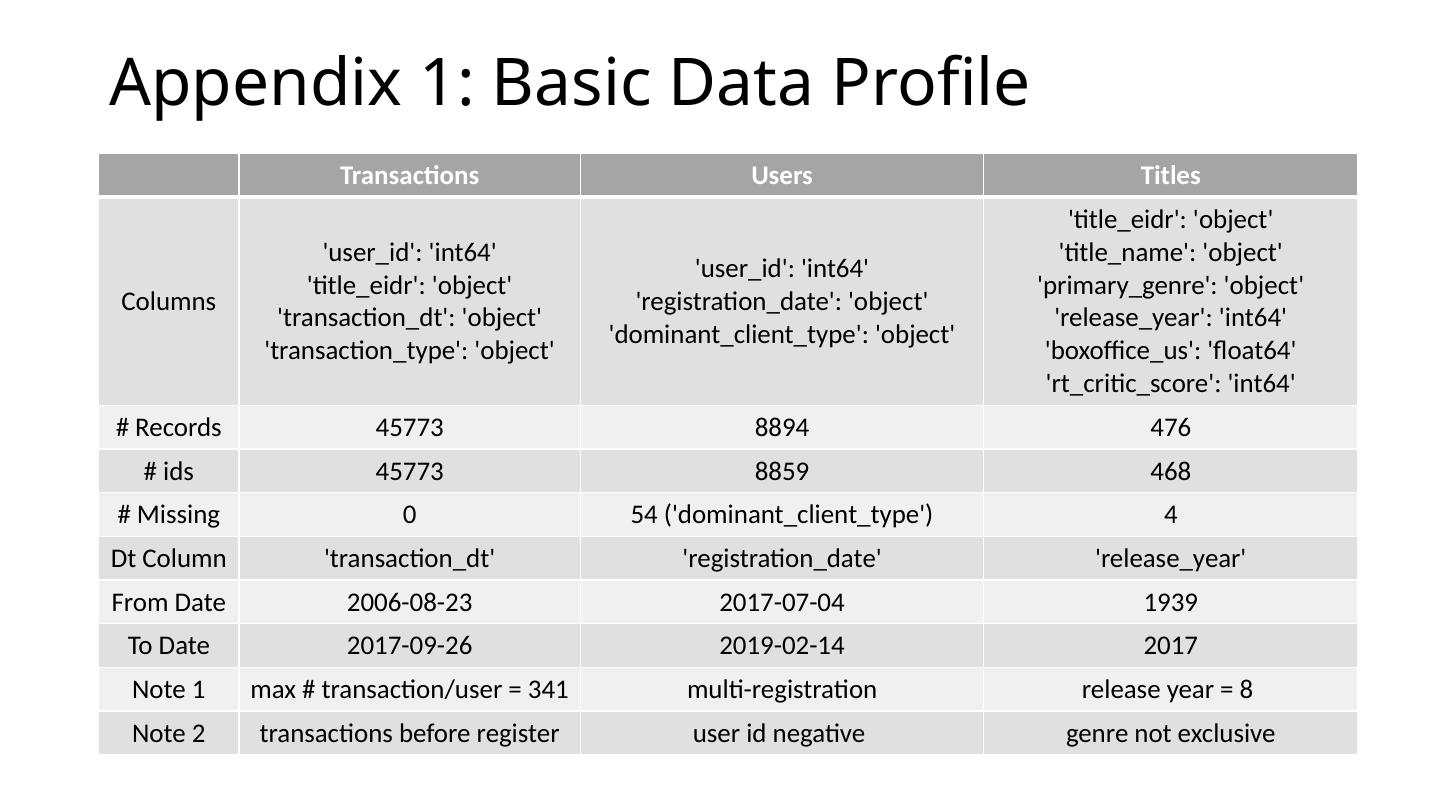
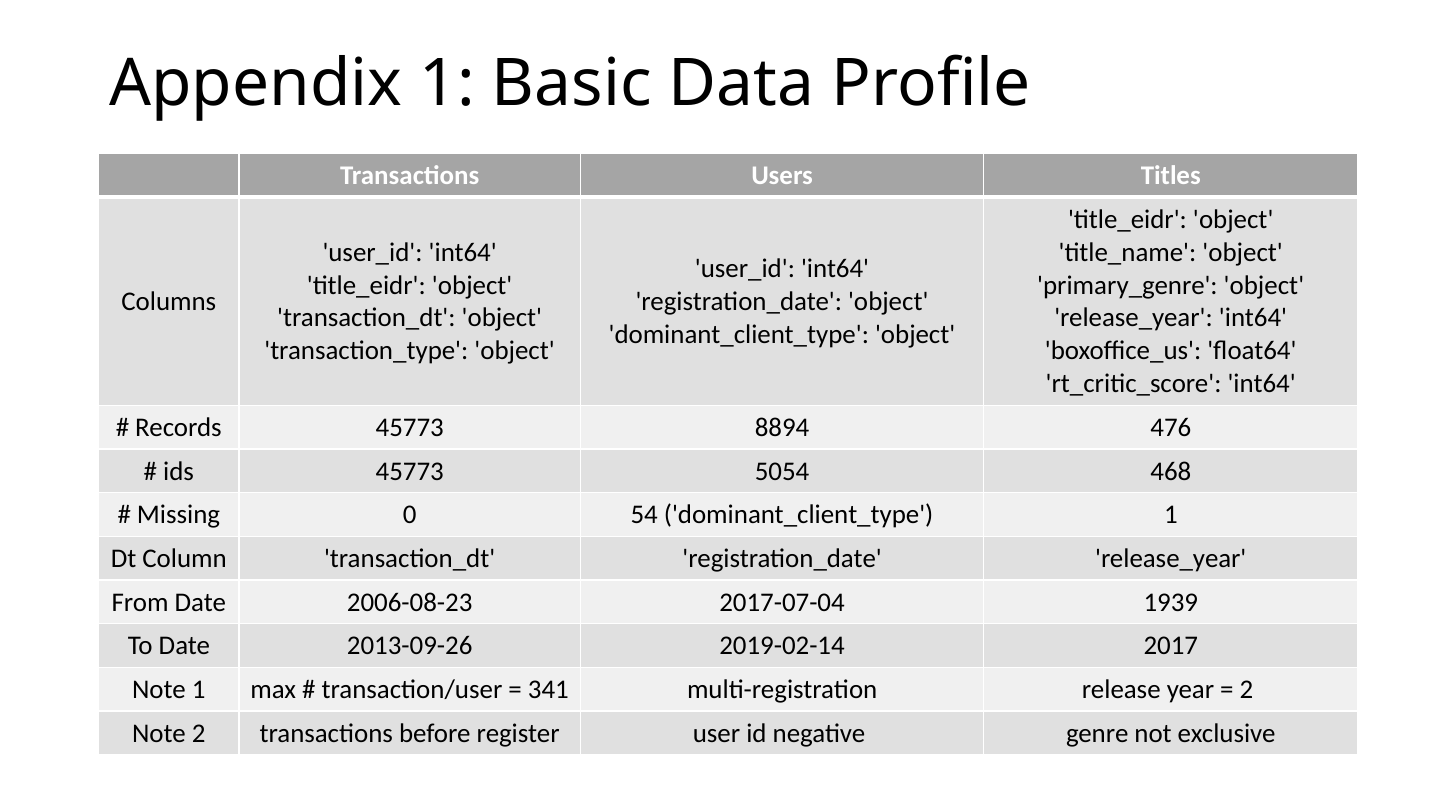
8859: 8859 -> 5054
4 at (1171, 515): 4 -> 1
2017-09-26: 2017-09-26 -> 2013-09-26
8 at (1247, 689): 8 -> 2
